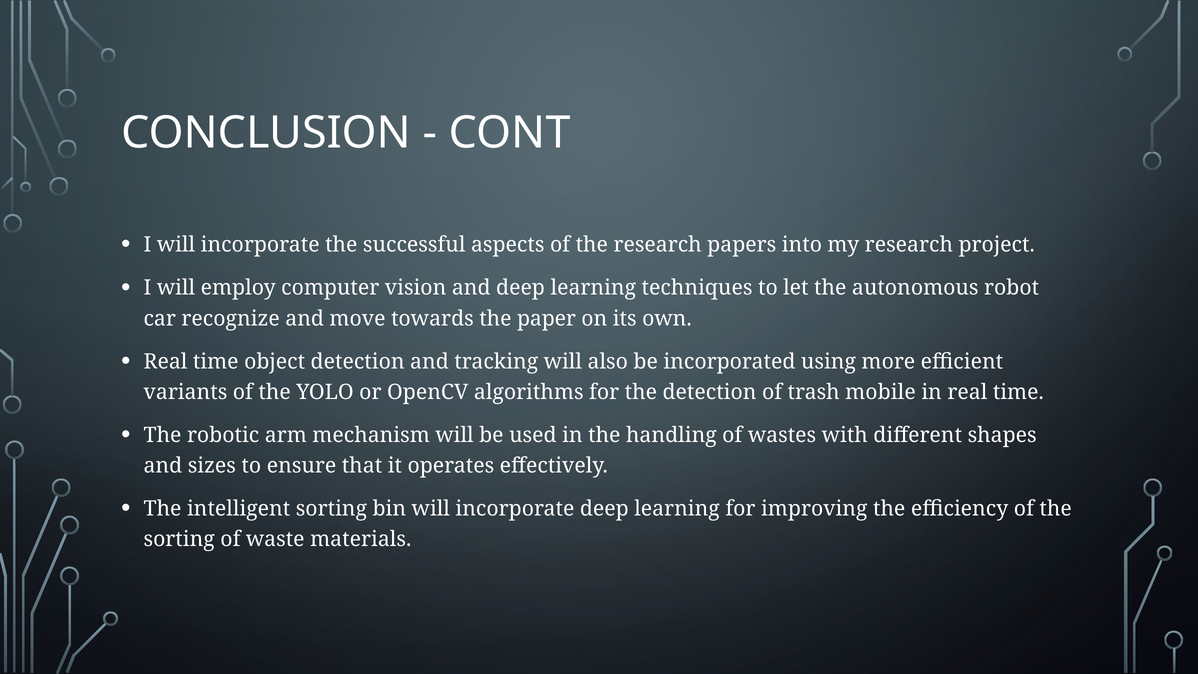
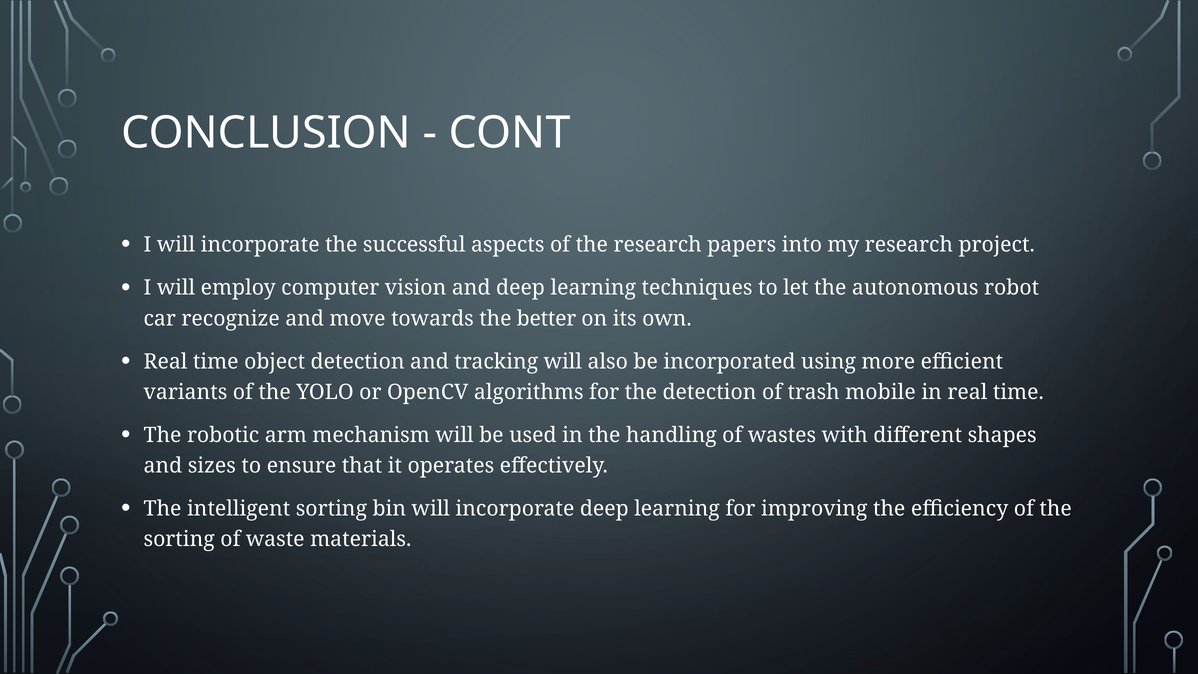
paper: paper -> better
